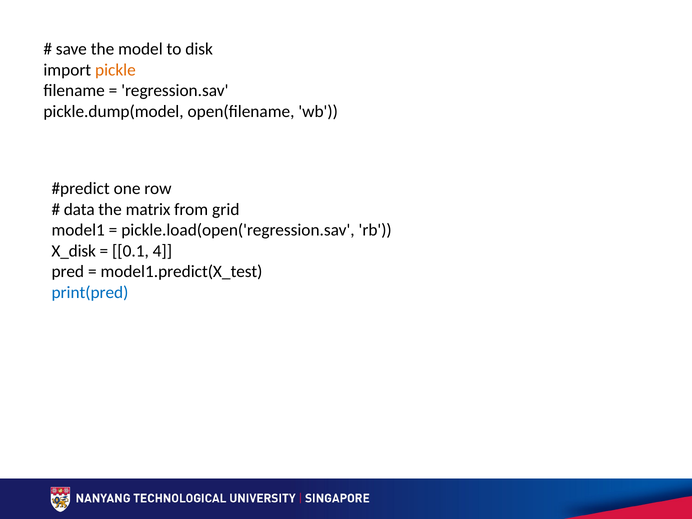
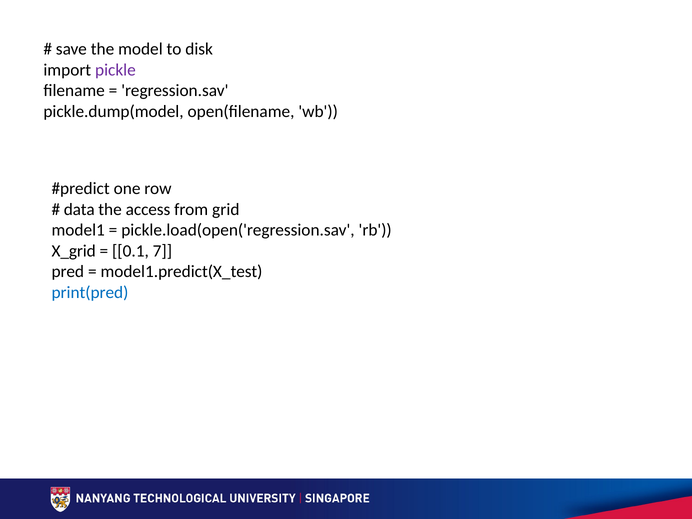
pickle colour: orange -> purple
matrix: matrix -> access
X_disk: X_disk -> X_grid
4: 4 -> 7
